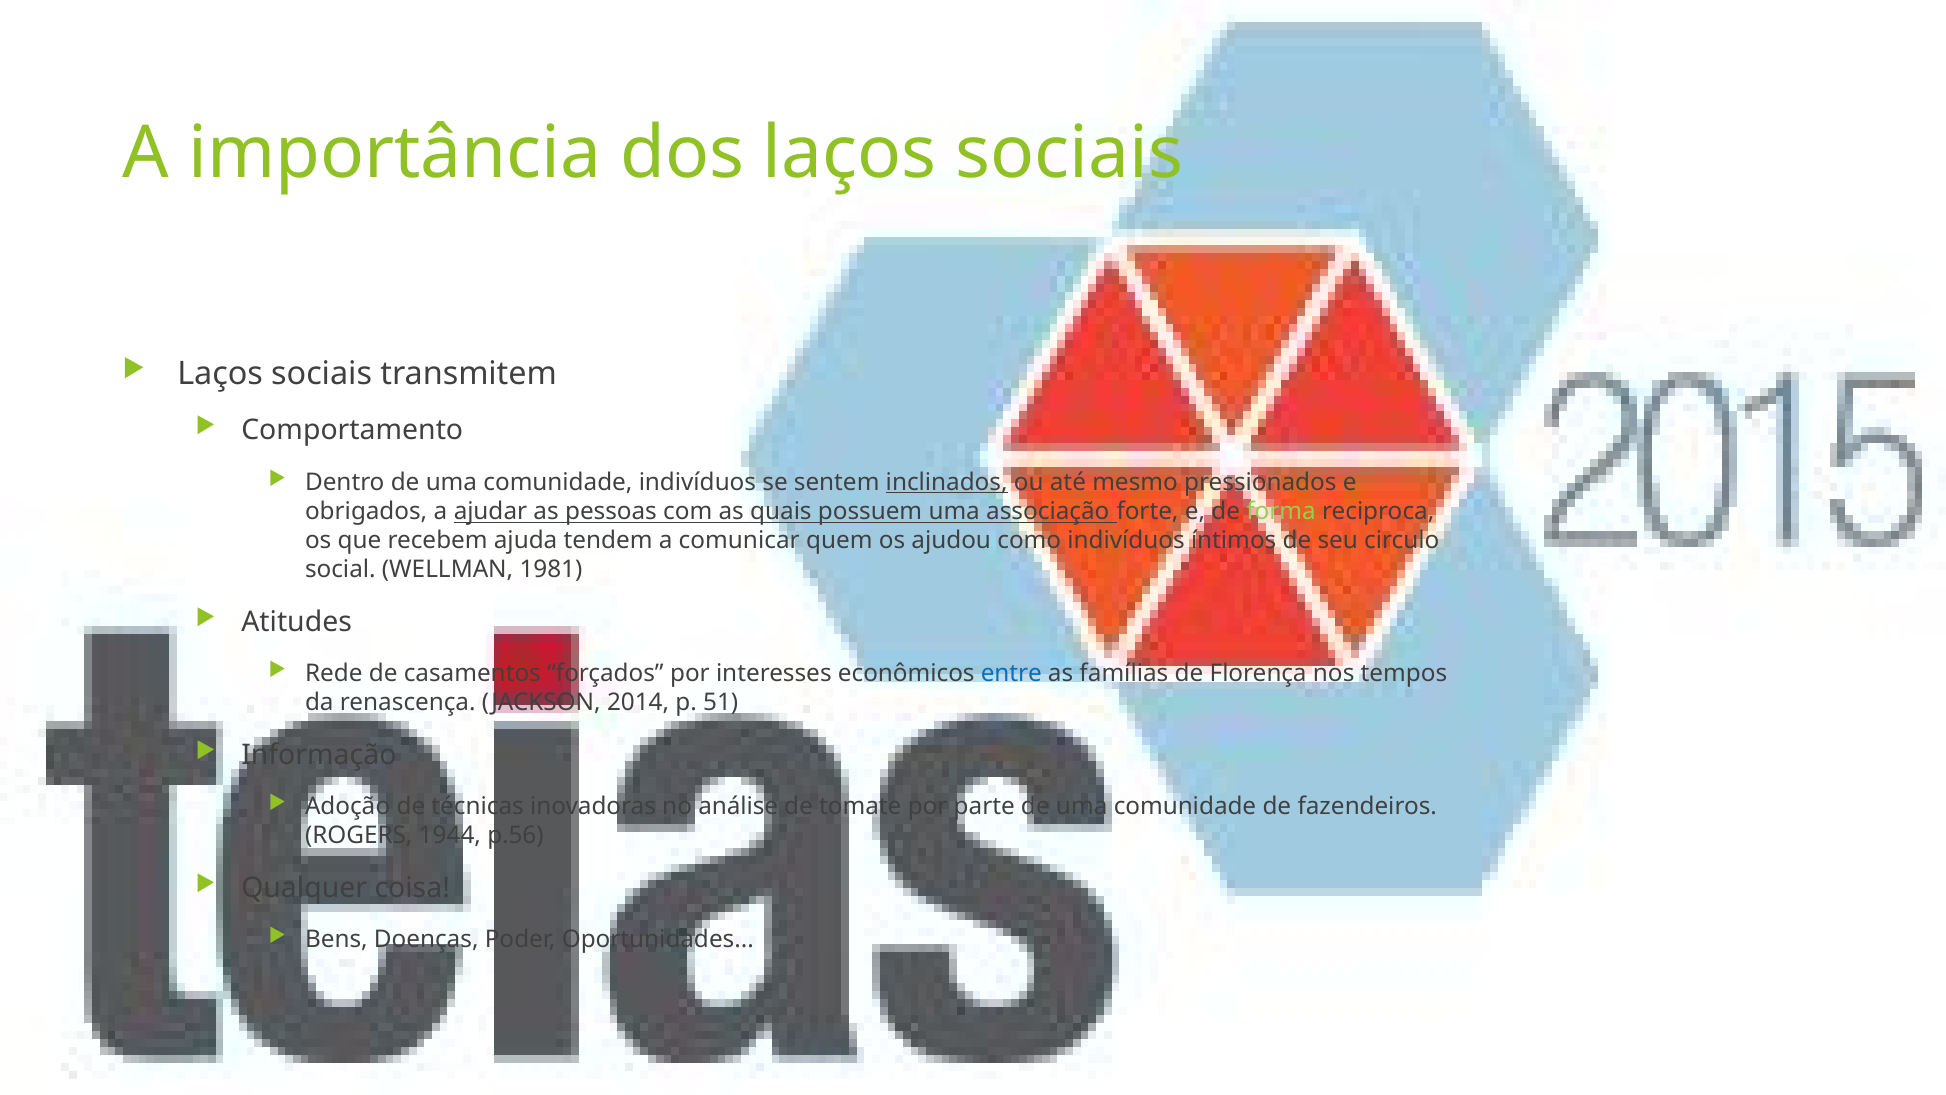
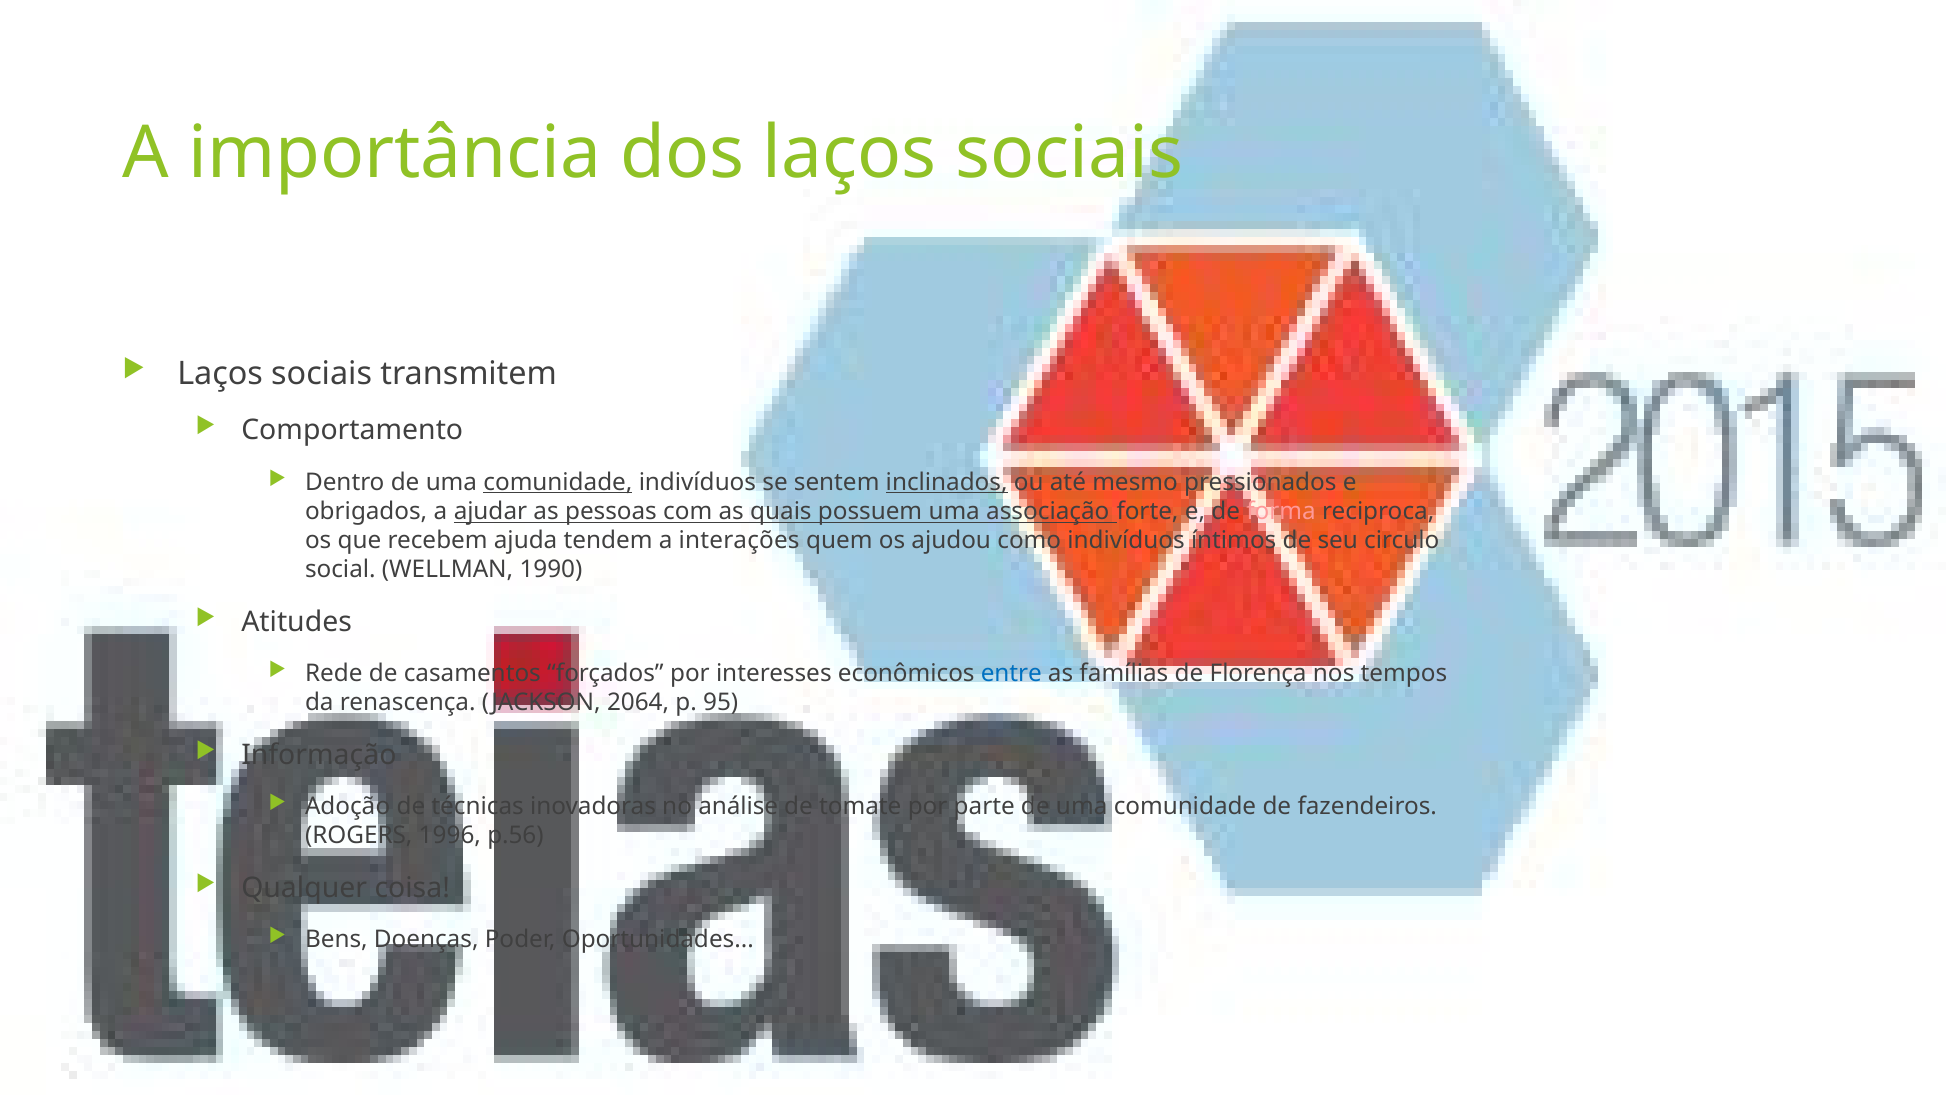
comunidade at (558, 482) underline: none -> present
forma colour: light green -> pink
comunicar: comunicar -> interações
1981: 1981 -> 1990
2014: 2014 -> 2064
51: 51 -> 95
1944: 1944 -> 1996
